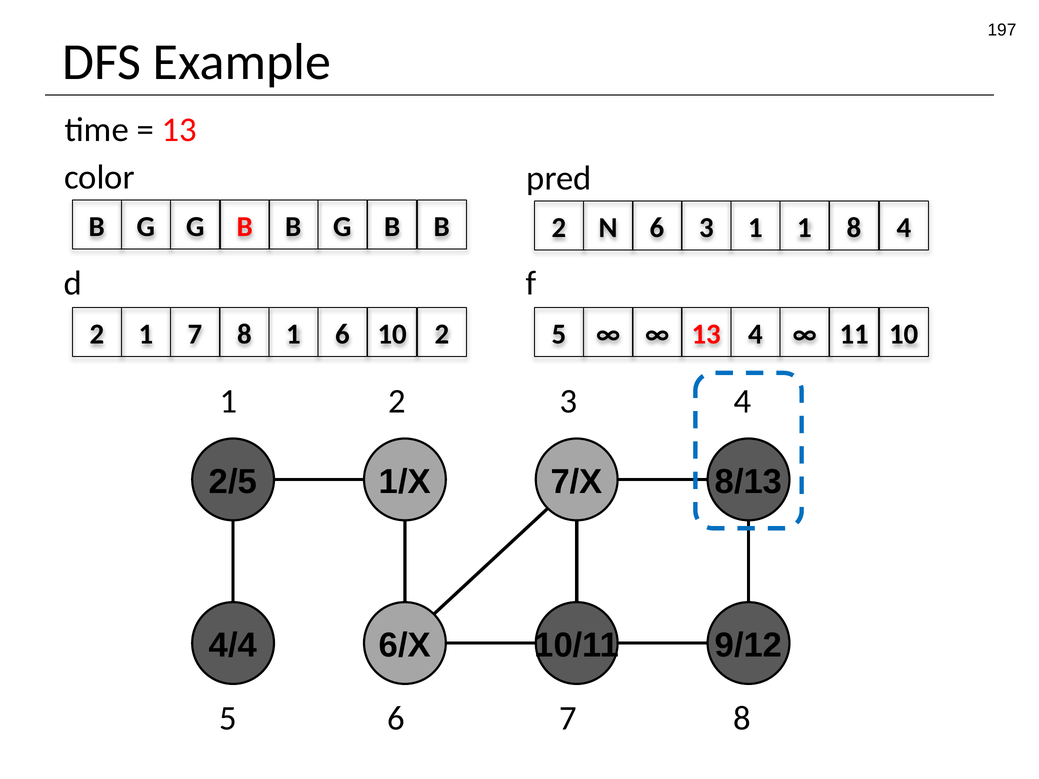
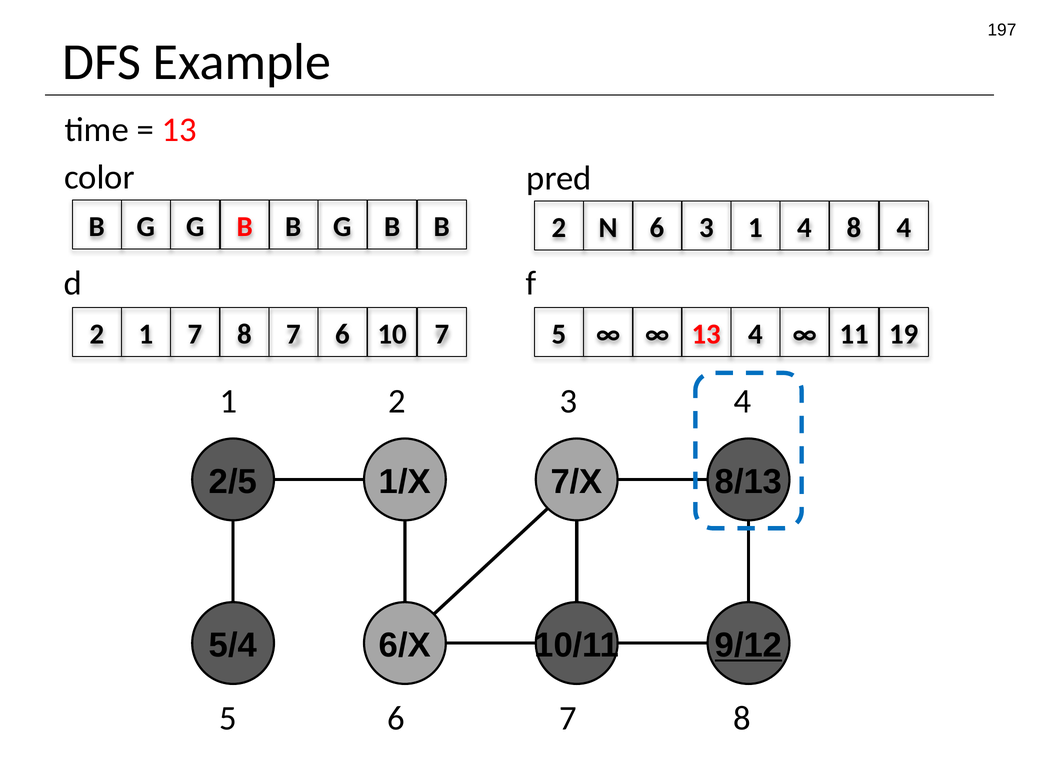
1 1: 1 -> 4
8 1: 1 -> 7
10 2: 2 -> 7
11 10: 10 -> 19
4/4: 4/4 -> 5/4
9/12 underline: none -> present
